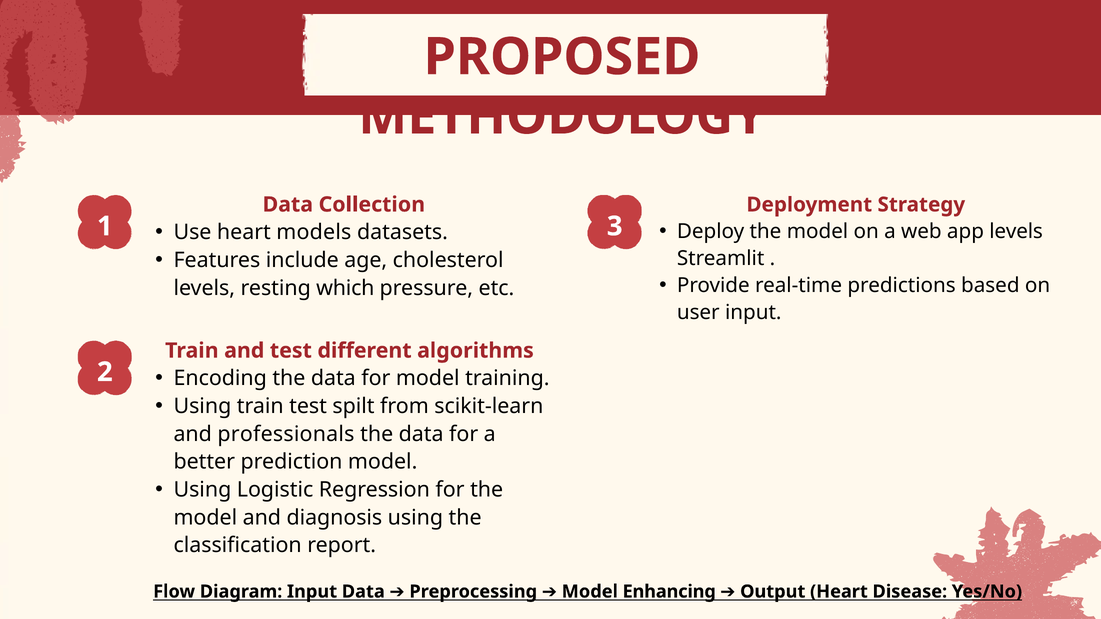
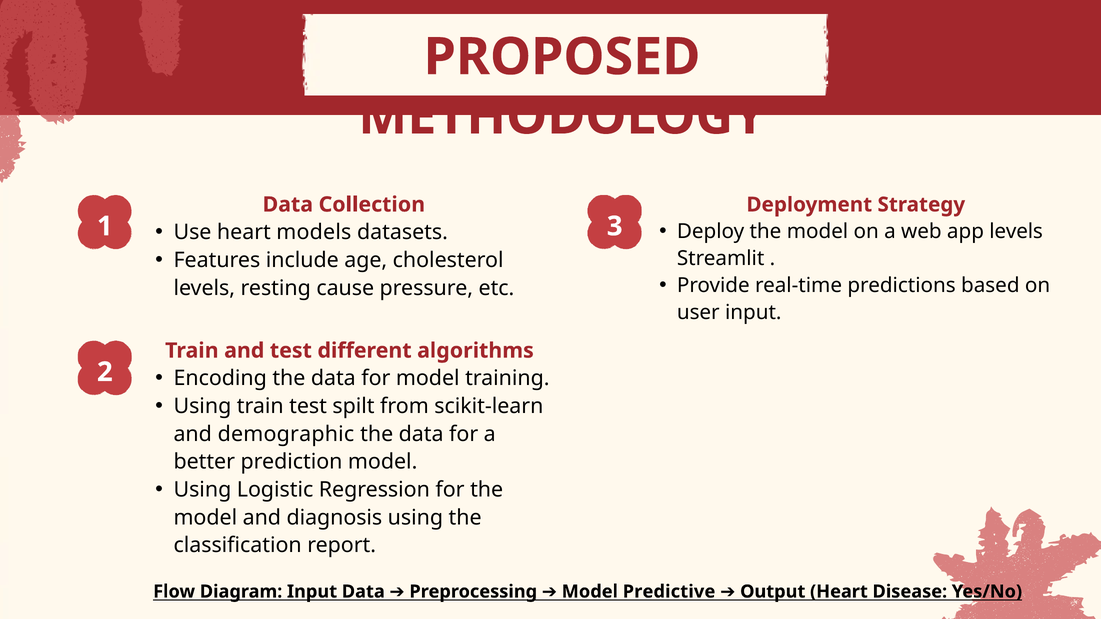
which: which -> cause
professionals: professionals -> demographic
Enhancing: Enhancing -> Predictive
